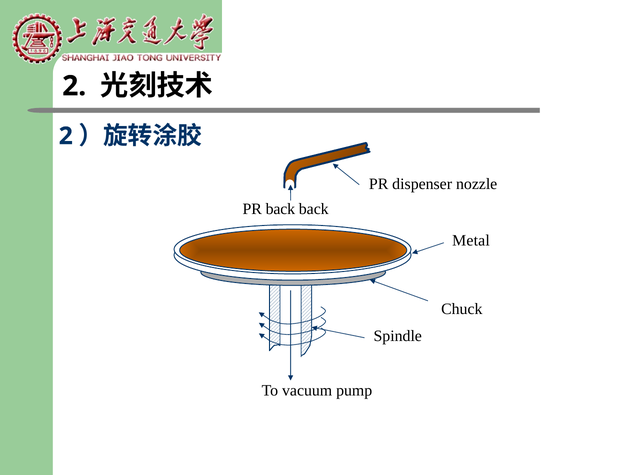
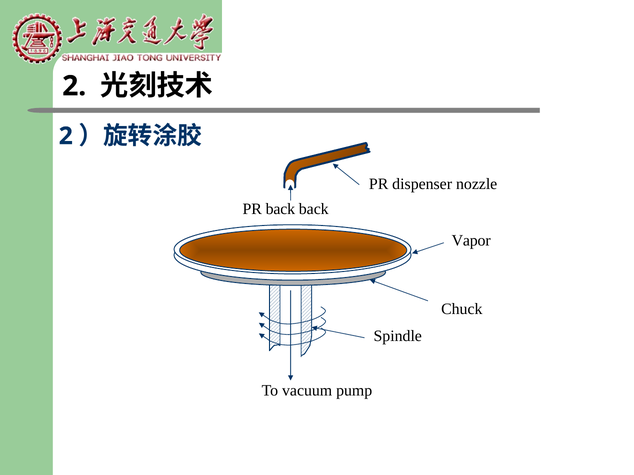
Metal: Metal -> Vapor
